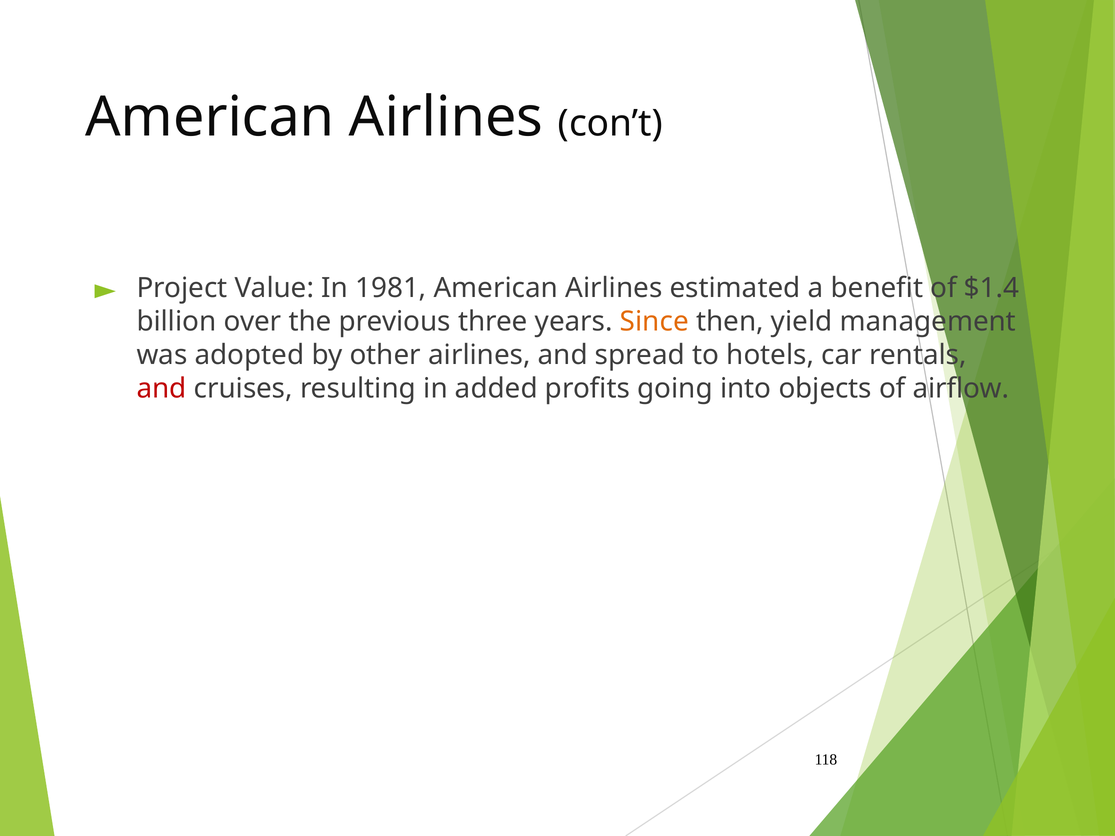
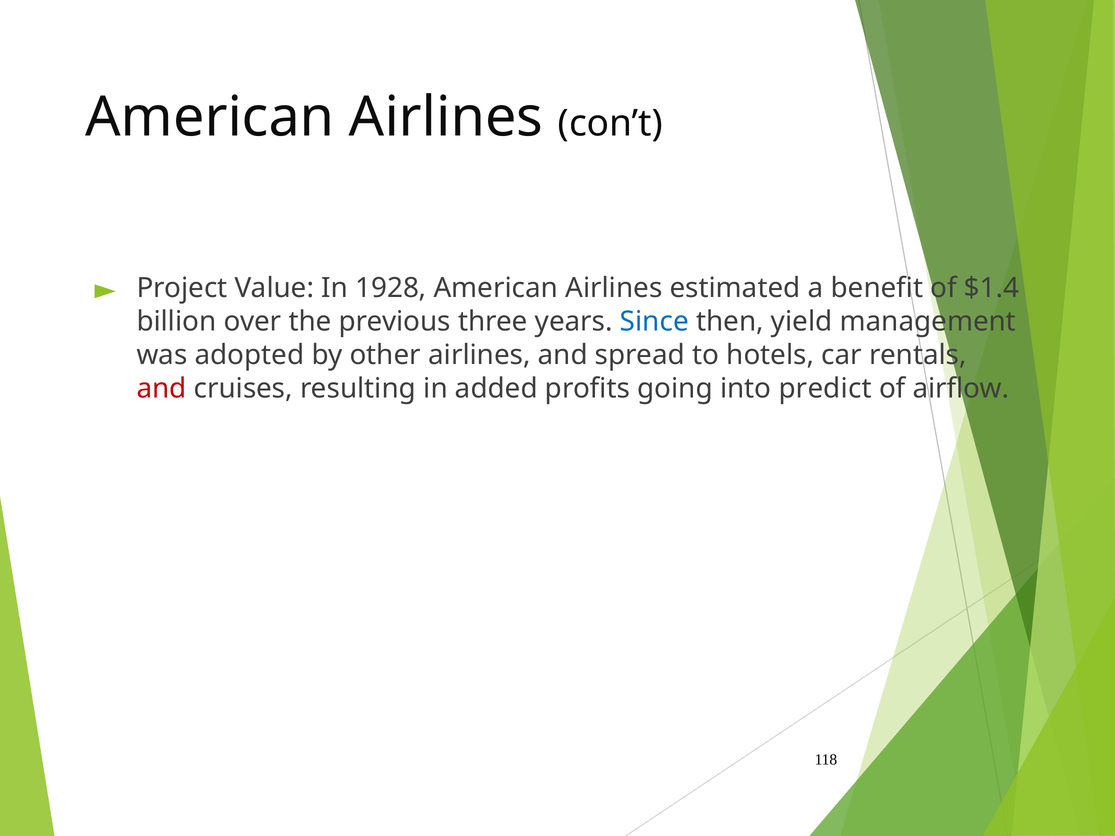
1981: 1981 -> 1928
Since colour: orange -> blue
objects: objects -> predict
